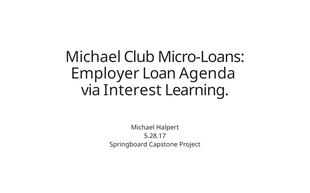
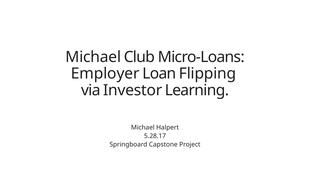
Agenda: Agenda -> Flipping
Interest: Interest -> Investor
